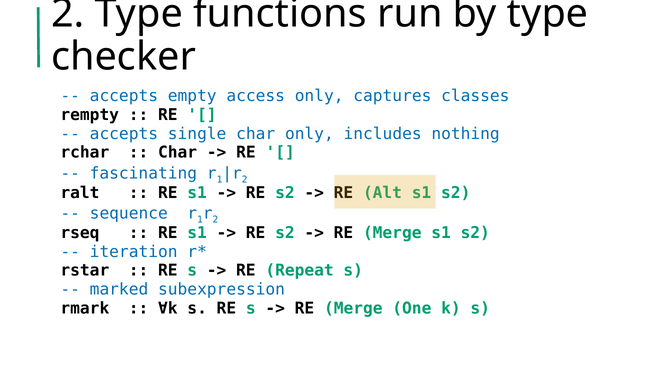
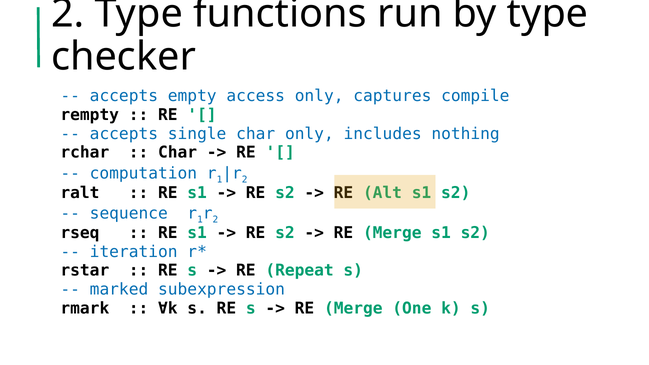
classes: classes -> compile
fascinating: fascinating -> computation
